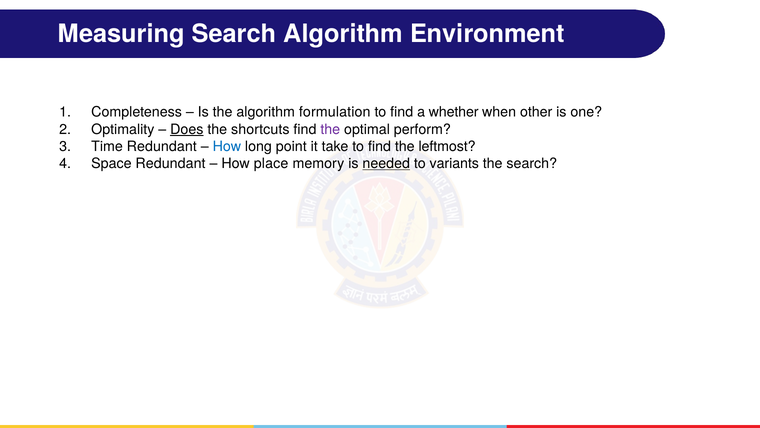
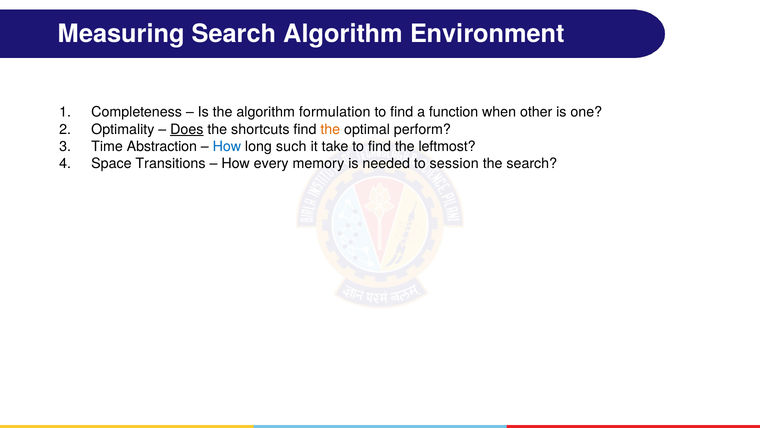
whether: whether -> function
the at (330, 129) colour: purple -> orange
Time Redundant: Redundant -> Abstraction
point: point -> such
Space Redundant: Redundant -> Transitions
place: place -> every
needed underline: present -> none
variants: variants -> session
